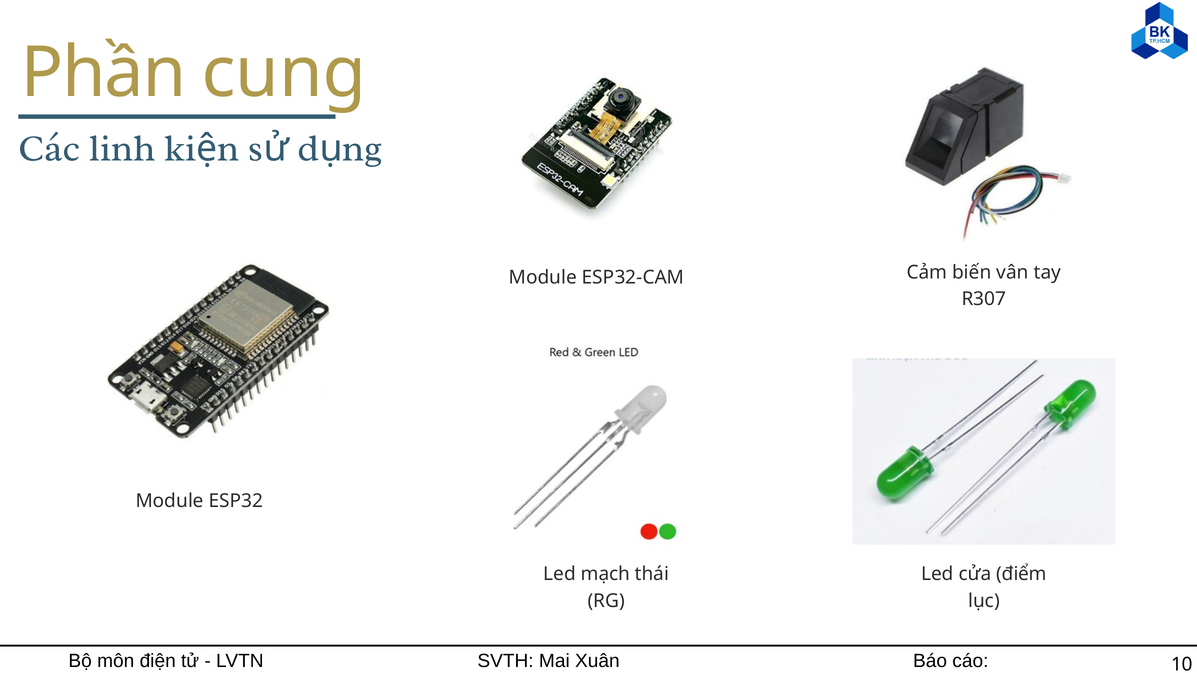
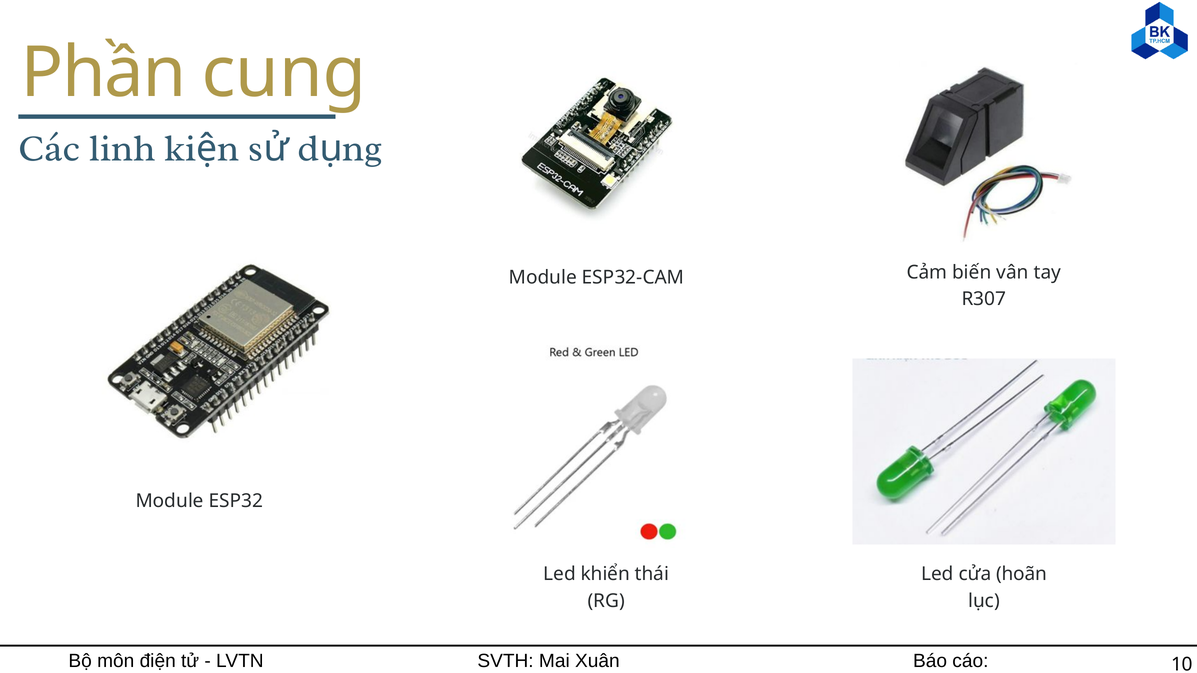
mạch: mạch -> khiển
điểm: điểm -> hoãn
